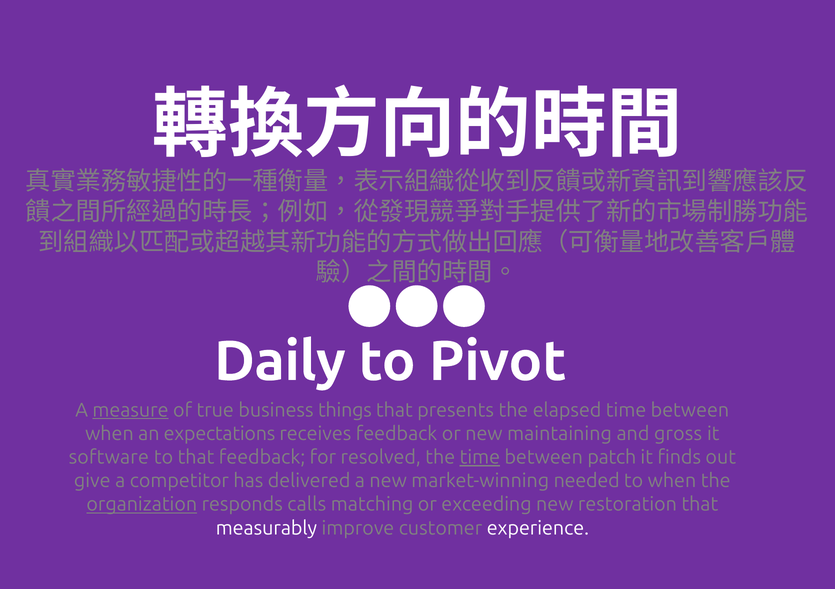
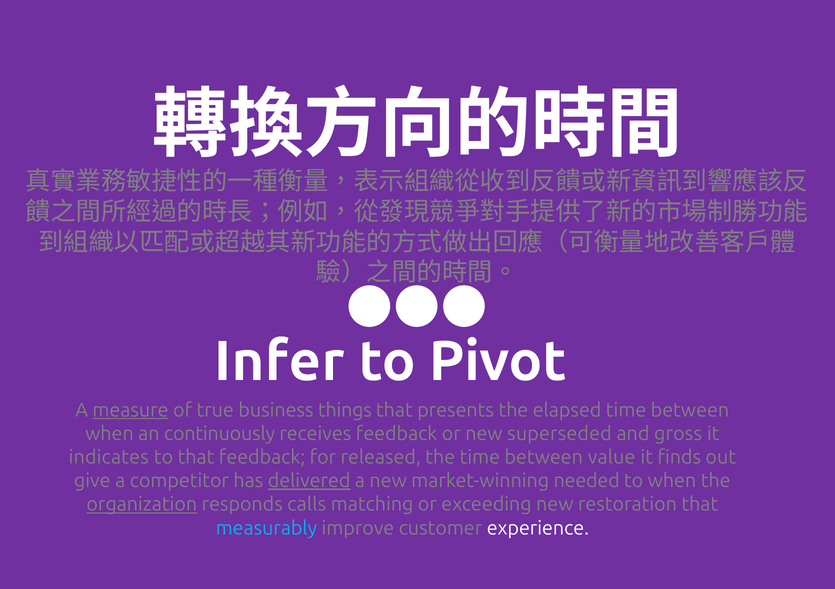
Daily: Daily -> Infer
expectations: expectations -> continuously
maintaining: maintaining -> superseded
software: software -> indicates
resolved: resolved -> released
time at (480, 457) underline: present -> none
patch: patch -> value
delivered underline: none -> present
measurably colour: white -> light blue
